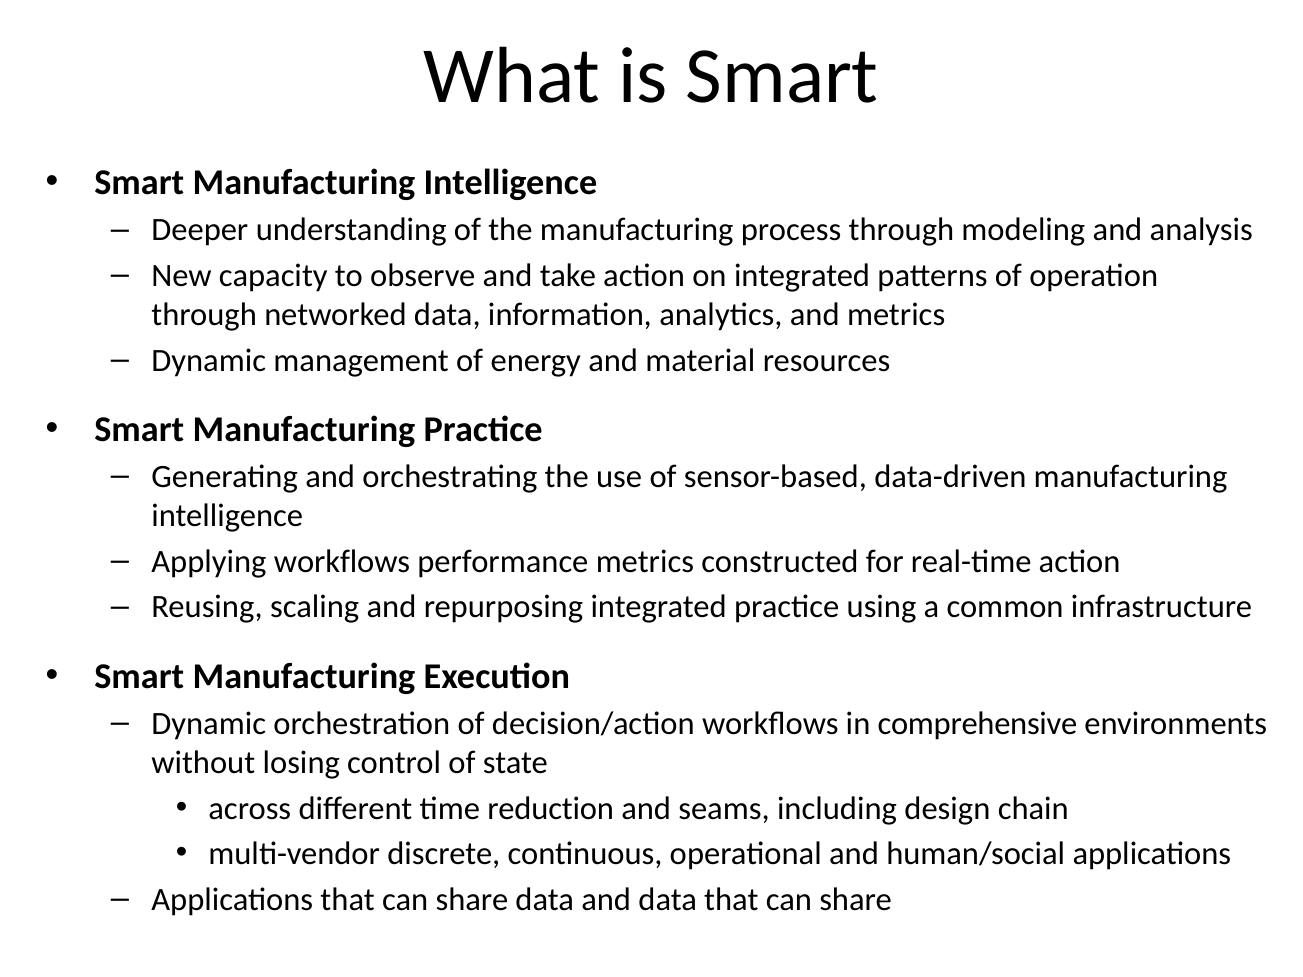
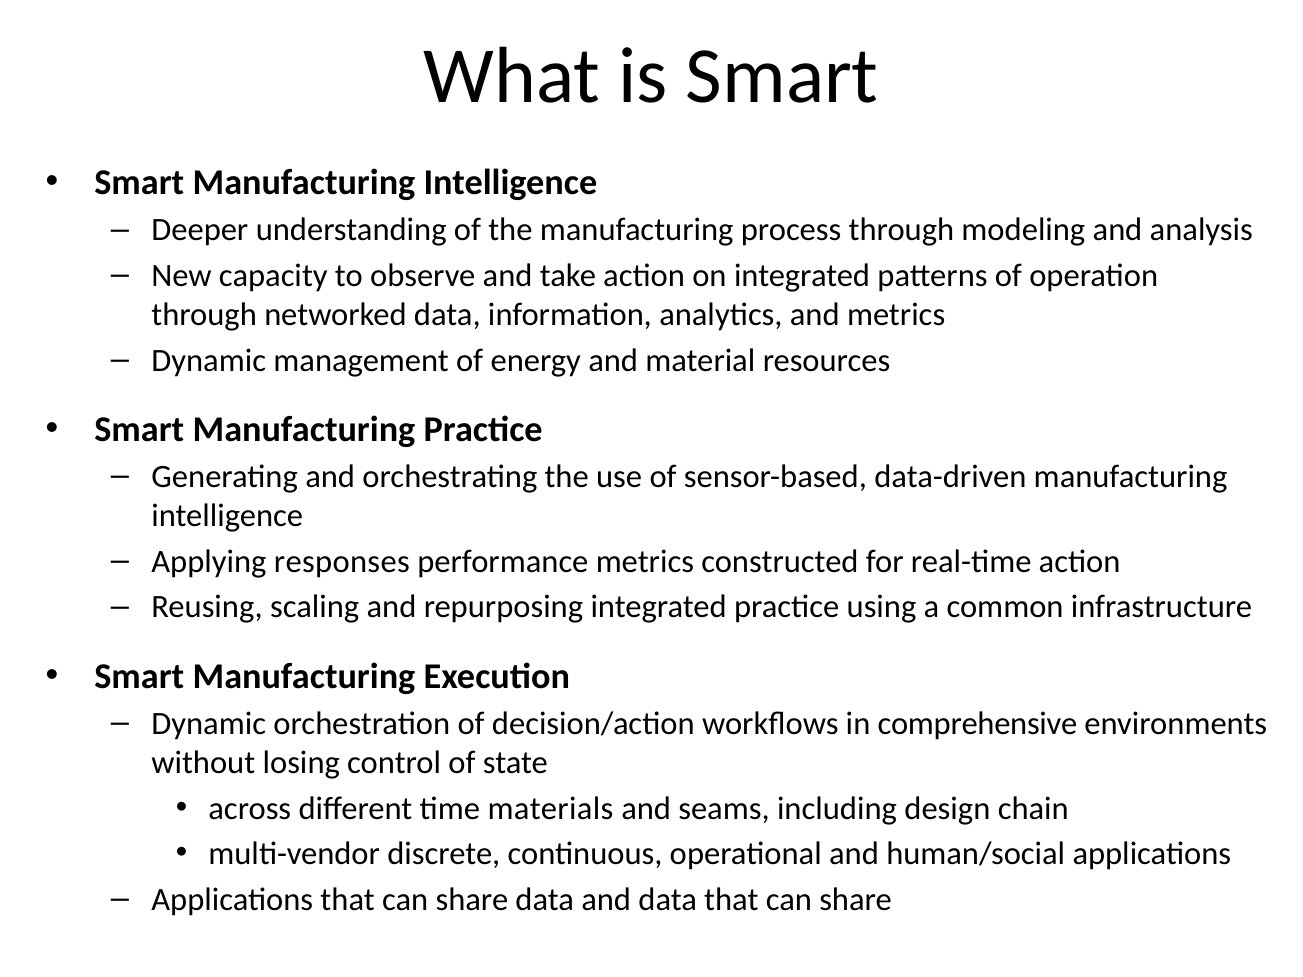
Applying workflows: workflows -> responses
reduction: reduction -> materials
